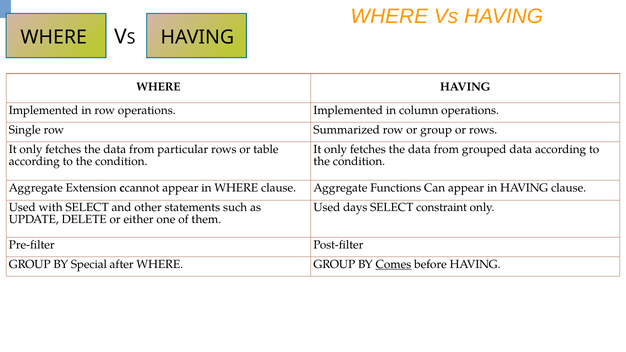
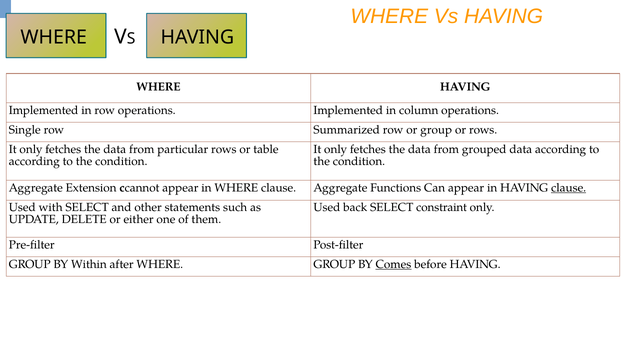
clause at (569, 188) underline: none -> present
days: days -> back
Special: Special -> Within
